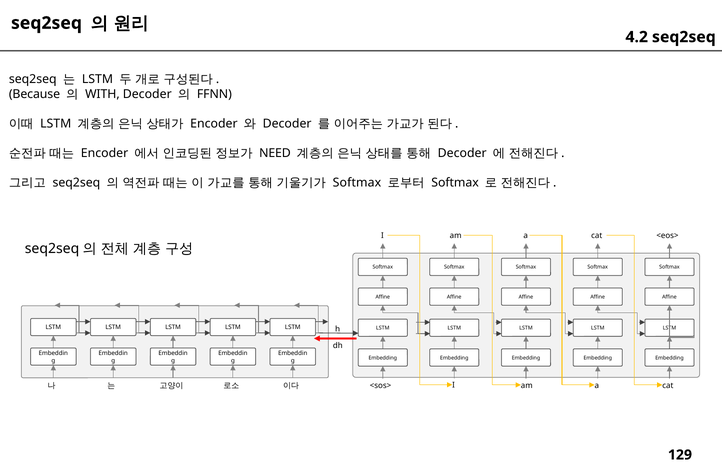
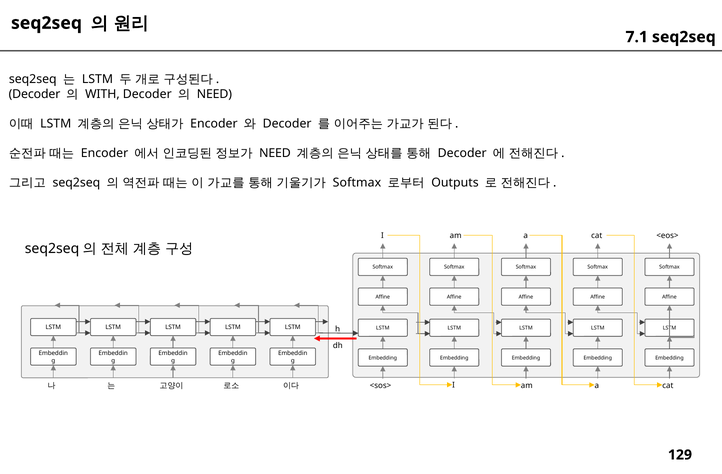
4.2: 4.2 -> 7.1
Because at (34, 94): Because -> Decoder
FFNN at (214, 94): FFNN -> NEED
Softmax at (455, 183): Softmax -> Outputs
